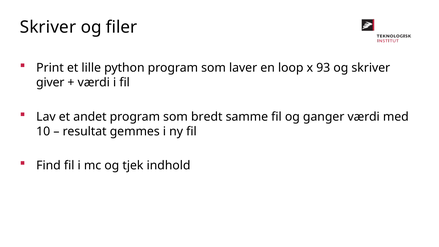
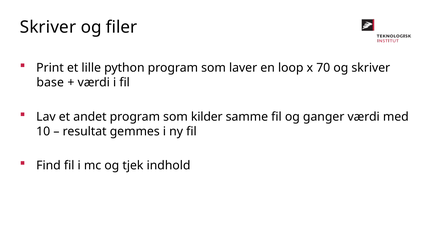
93: 93 -> 70
giver: giver -> base
bredt: bredt -> kilder
